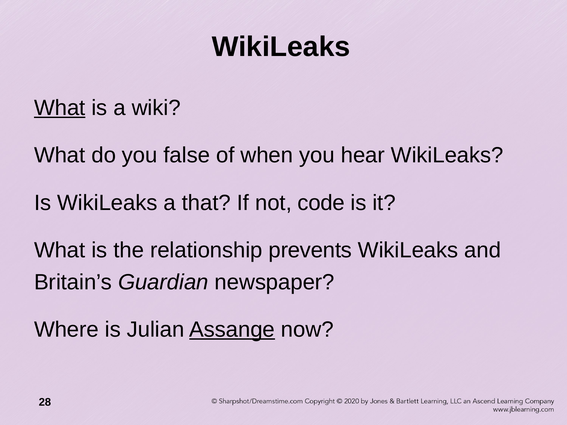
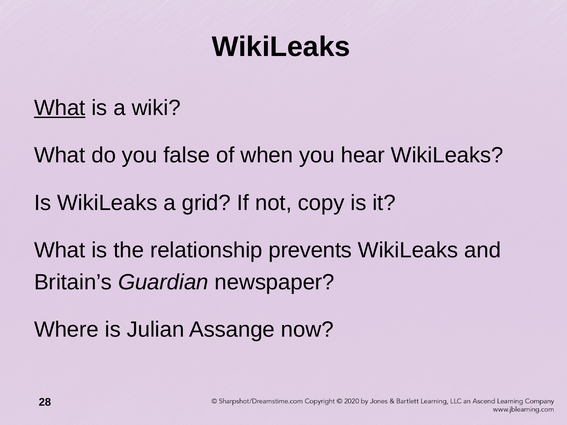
that: that -> grid
code: code -> copy
Assange underline: present -> none
